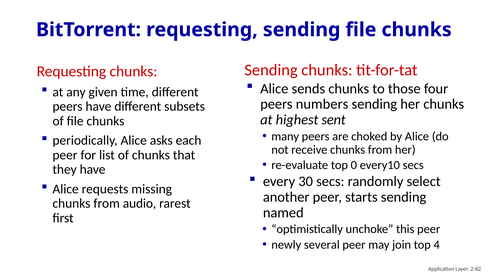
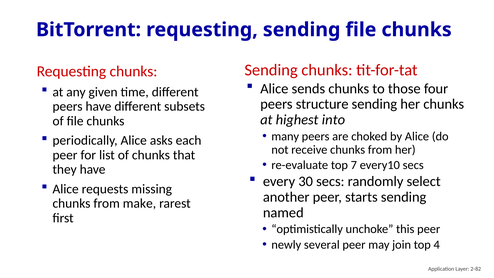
numbers: numbers -> structure
sent: sent -> into
0: 0 -> 7
audio: audio -> make
